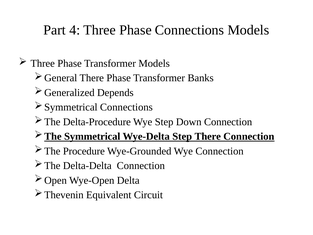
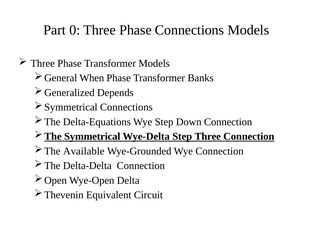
4: 4 -> 0
There at (92, 78): There -> When
Delta-Procedure: Delta-Procedure -> Delta-Equations
Step There: There -> Three
Procedure: Procedure -> Available
